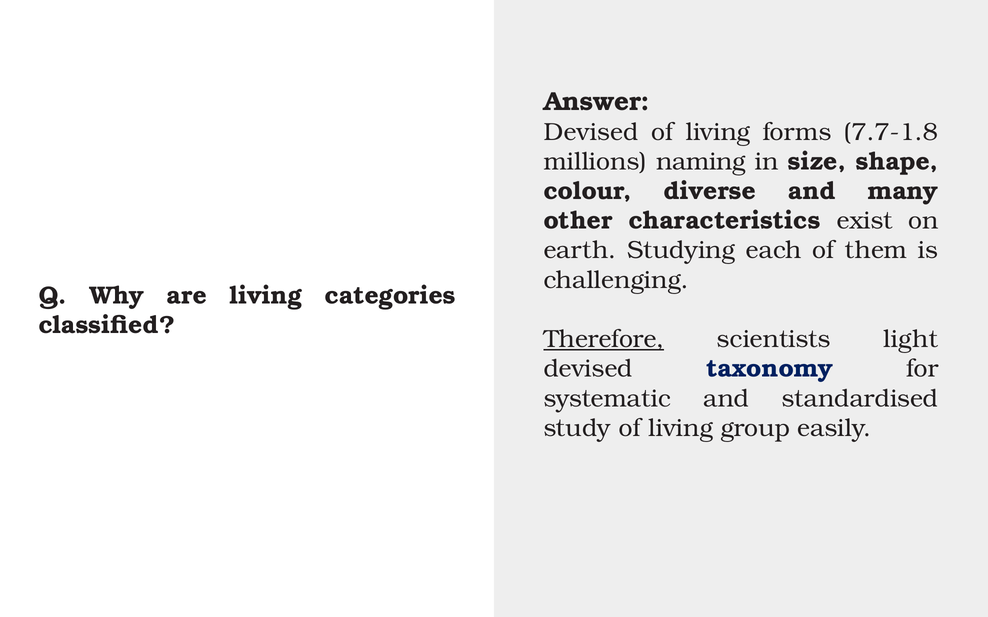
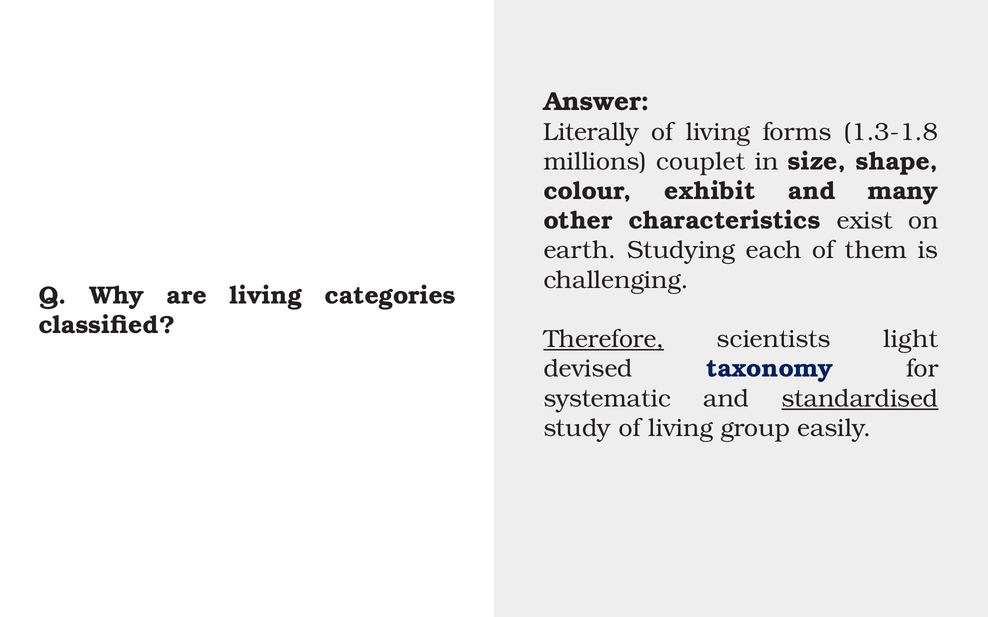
Devised at (591, 132): Devised -> Literally
7.7-1.8: 7.7-1.8 -> 1.3-1.8
naming: naming -> couplet
diverse: diverse -> exhibit
standardised underline: none -> present
